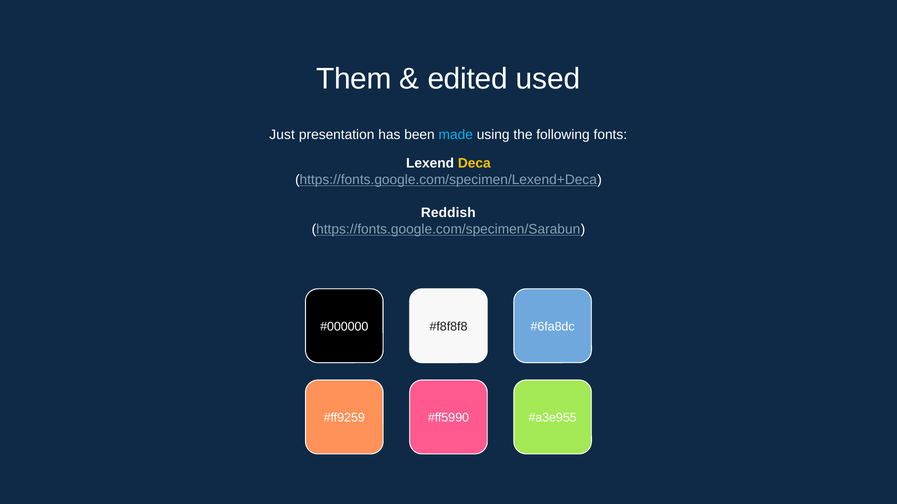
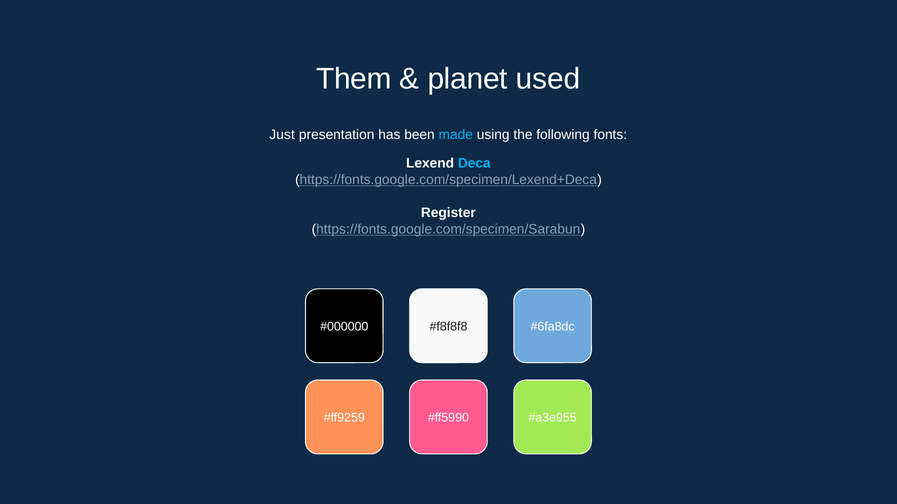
edited: edited -> planet
Deca colour: yellow -> light blue
Reddish: Reddish -> Register
